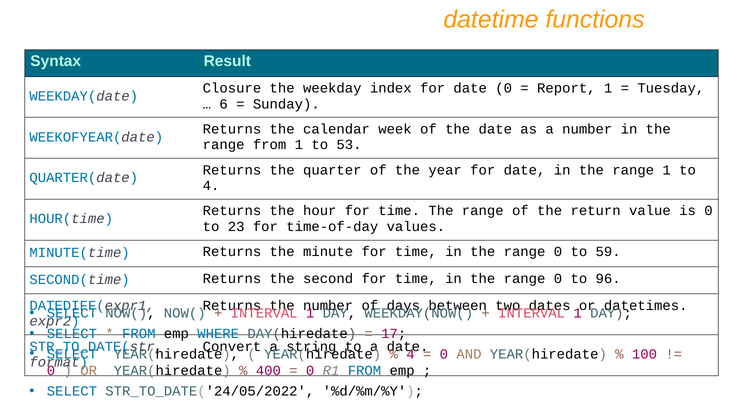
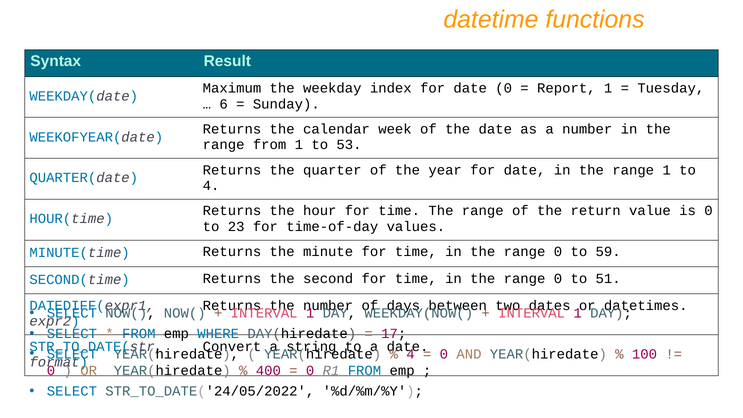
Closure: Closure -> Maximum
96: 96 -> 51
